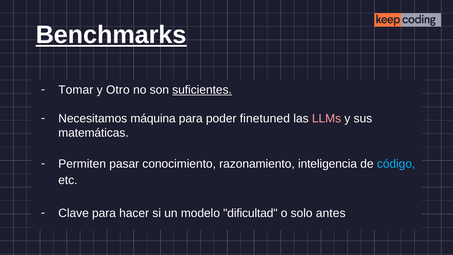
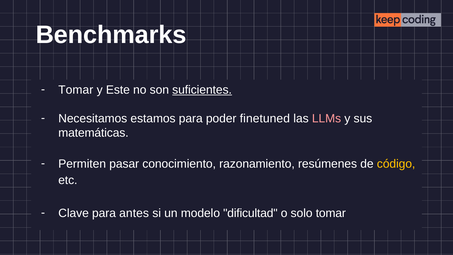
Benchmarks underline: present -> none
Otro: Otro -> Este
máquina: máquina -> estamos
inteligencia: inteligencia -> resúmenes
código colour: light blue -> yellow
hacer: hacer -> antes
solo antes: antes -> tomar
